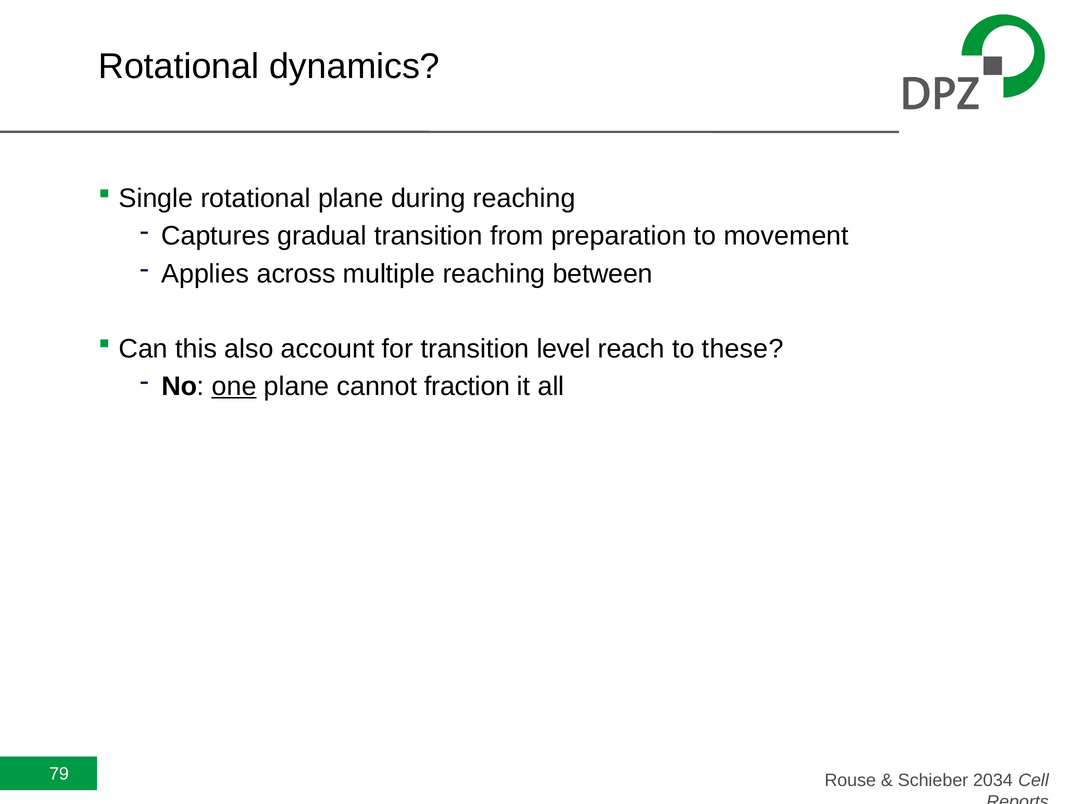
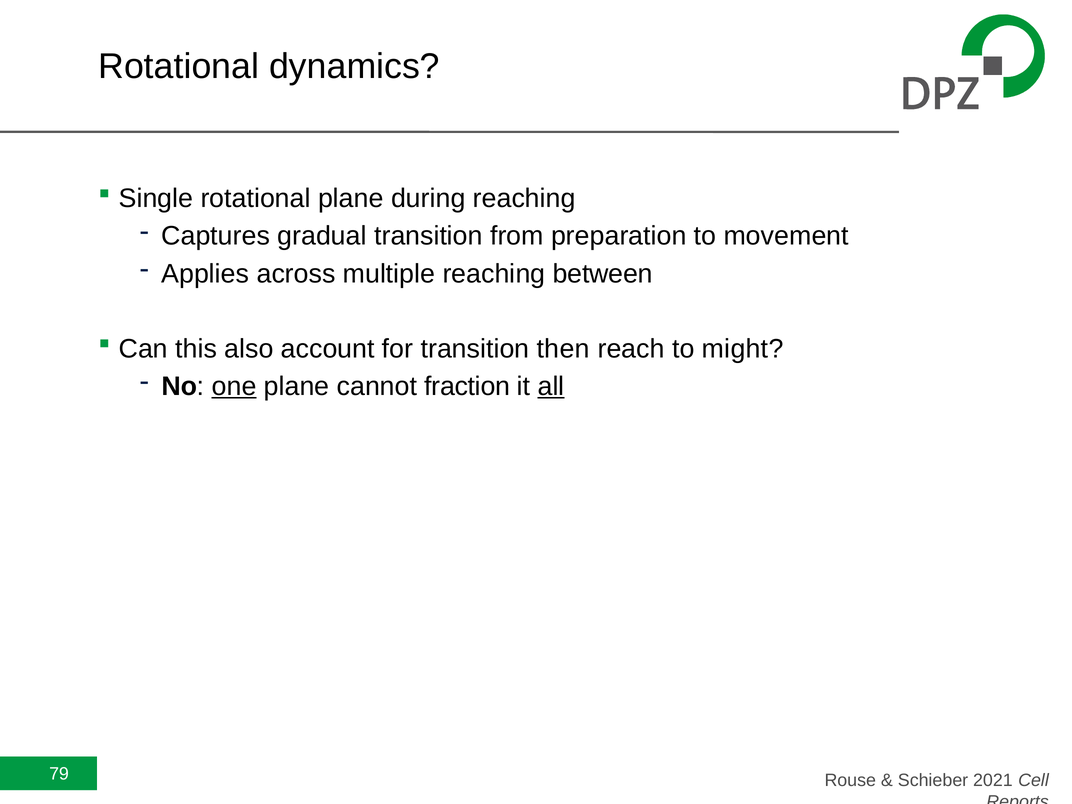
level: level -> then
these: these -> might
all underline: none -> present
2034: 2034 -> 2021
